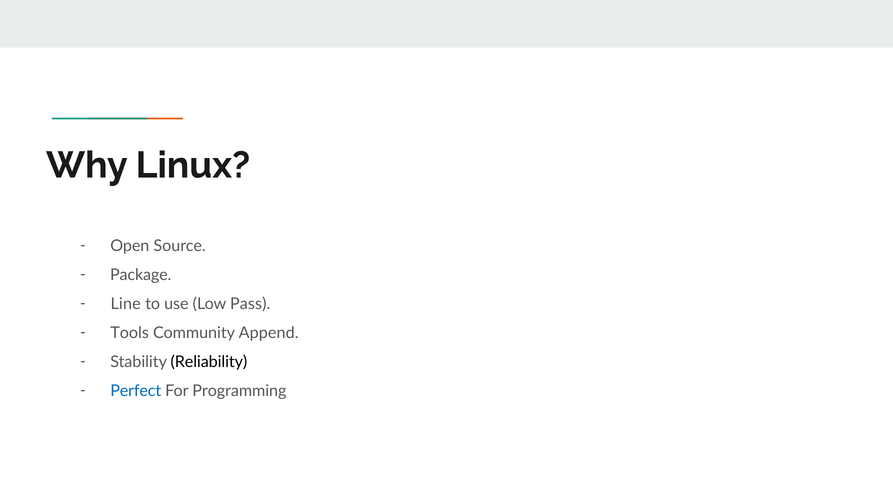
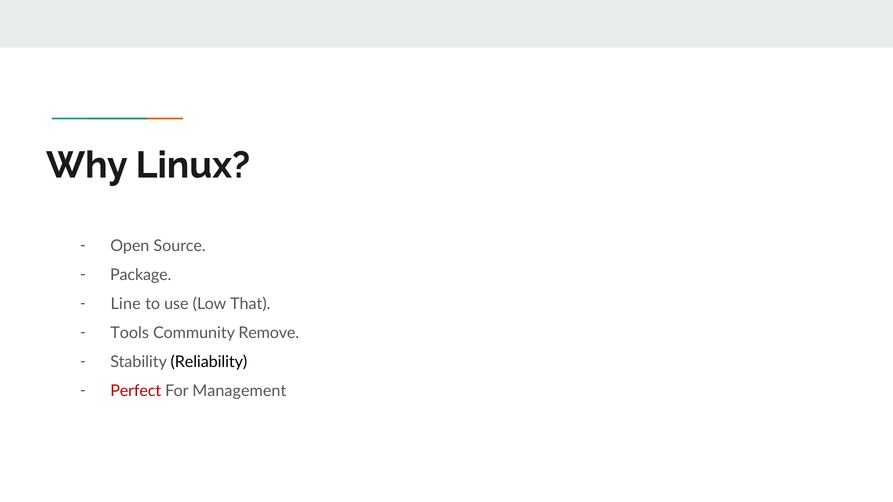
Pass: Pass -> That
Append: Append -> Remove
Perfect colour: blue -> red
Programming: Programming -> Management
